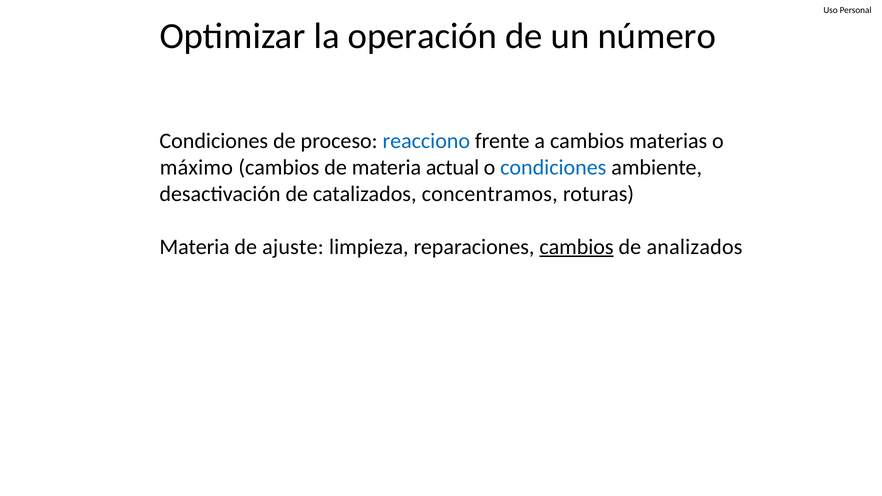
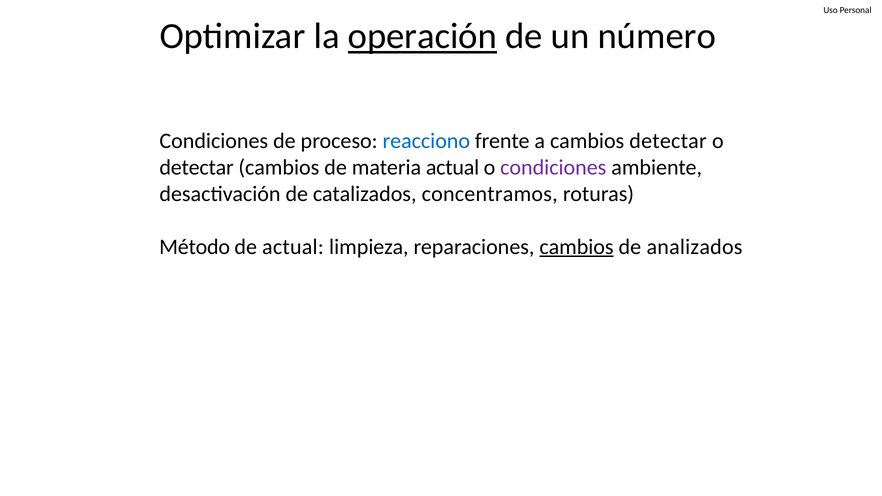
operación underline: none -> present
cambios materias: materias -> detectar
máximo at (196, 168): máximo -> detectar
condiciones at (553, 168) colour: blue -> purple
Materia at (195, 247): Materia -> Método
de ajuste: ajuste -> actual
